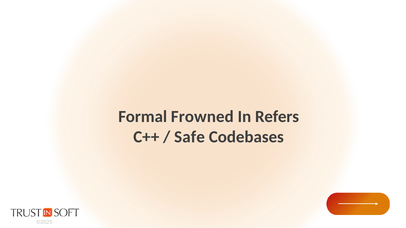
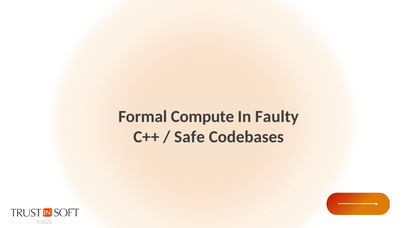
Frowned: Frowned -> Compute
Refers: Refers -> Faulty
